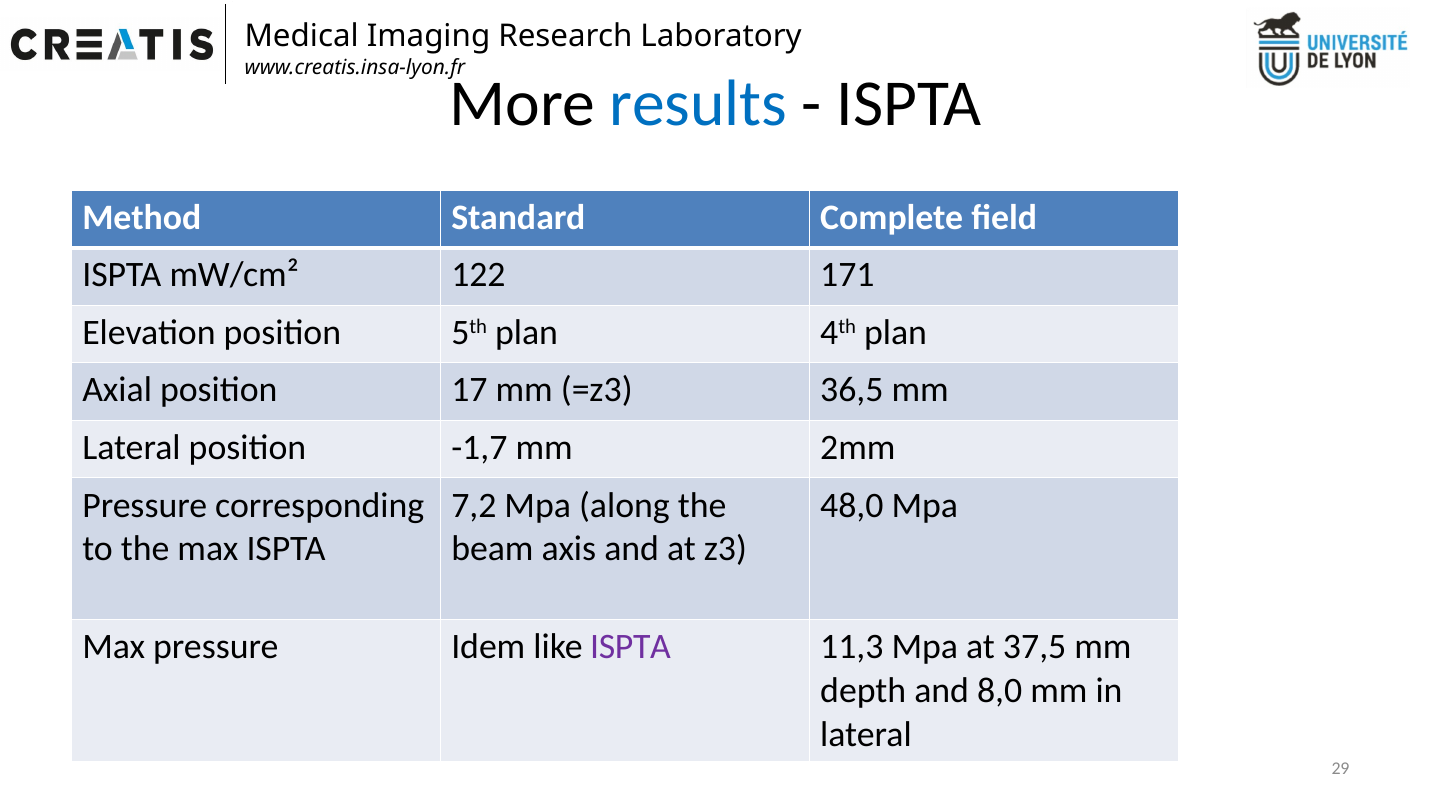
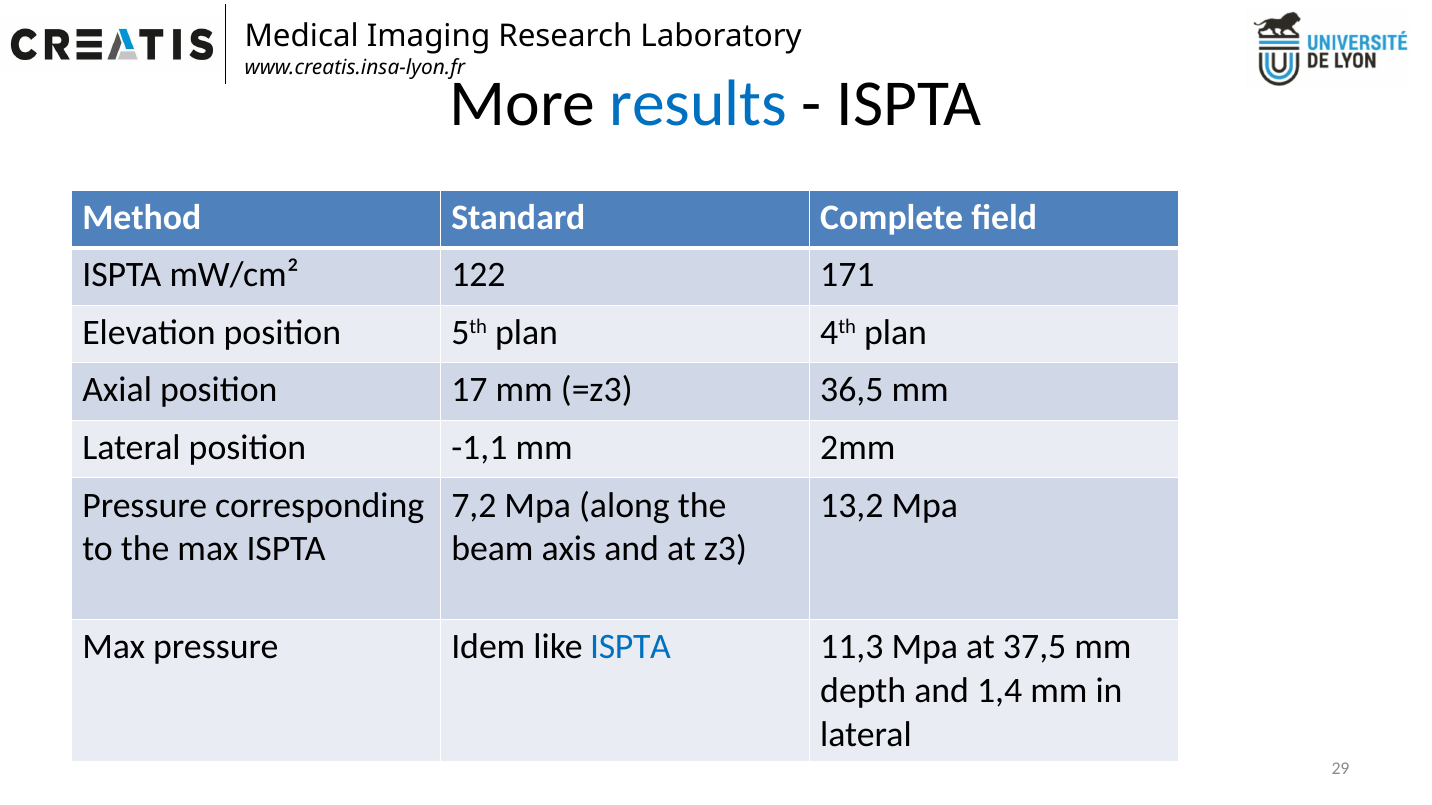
-1,7: -1,7 -> -1,1
48,0: 48,0 -> 13,2
ISPTA at (631, 648) colour: purple -> blue
8,0: 8,0 -> 1,4
